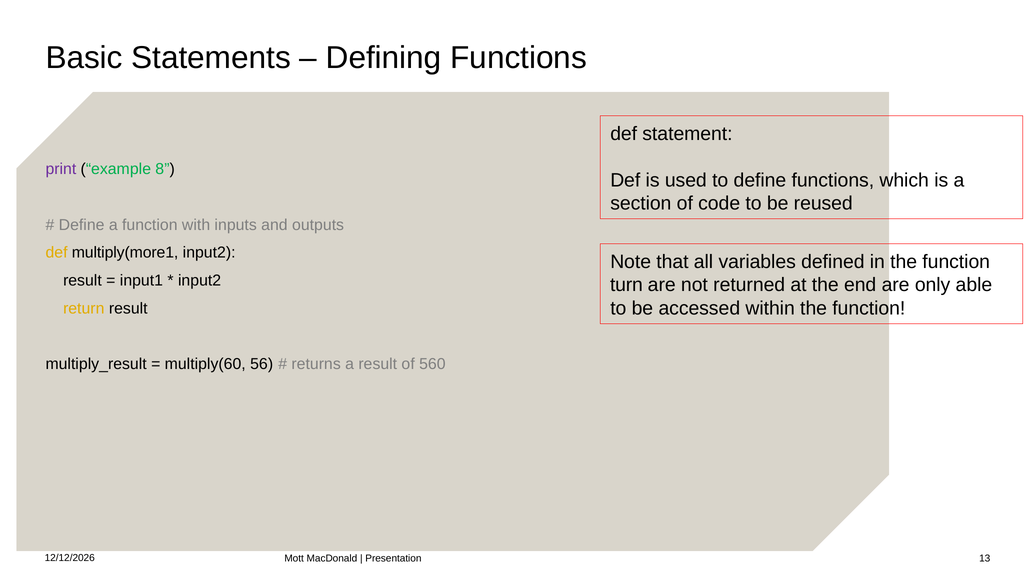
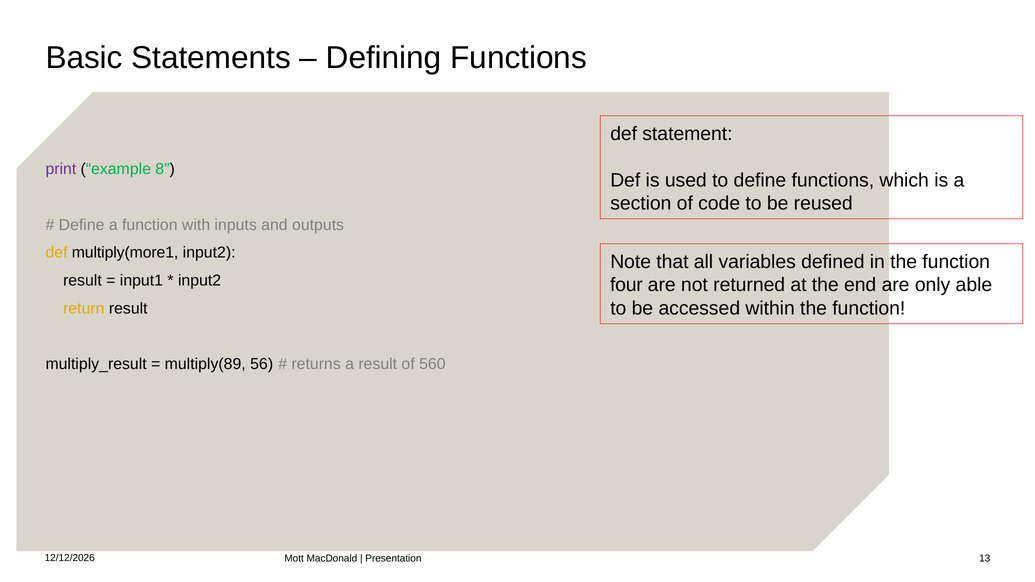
turn: turn -> four
multiply(60: multiply(60 -> multiply(89
